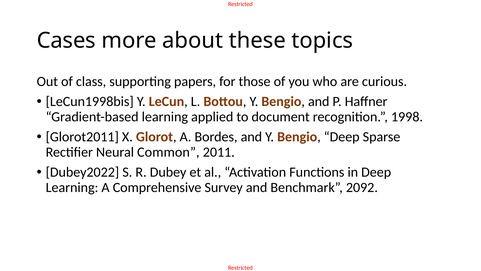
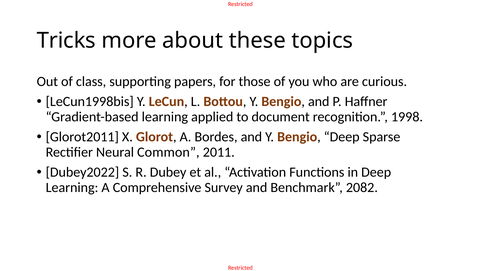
Cases: Cases -> Tricks
2092: 2092 -> 2082
